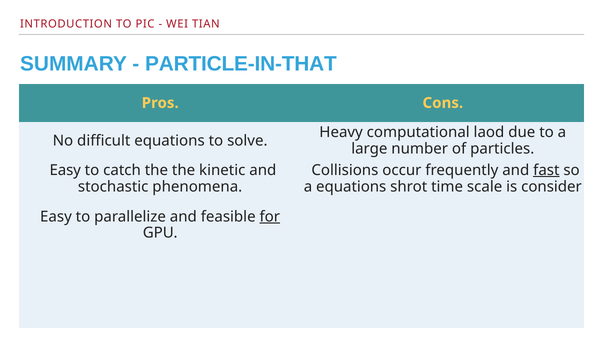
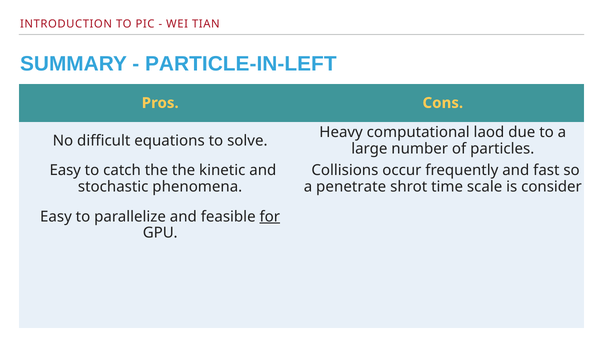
PARTICLE-IN-THAT: PARTICLE-IN-THAT -> PARTICLE-IN-LEFT
fast underline: present -> none
a equations: equations -> penetrate
